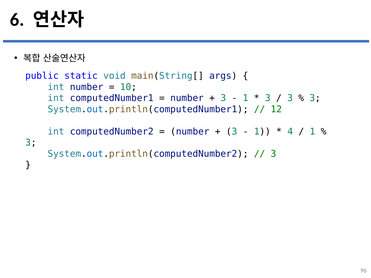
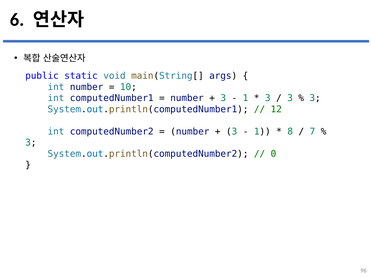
4: 4 -> 8
1 at (312, 132): 1 -> 7
3 at (273, 154): 3 -> 0
